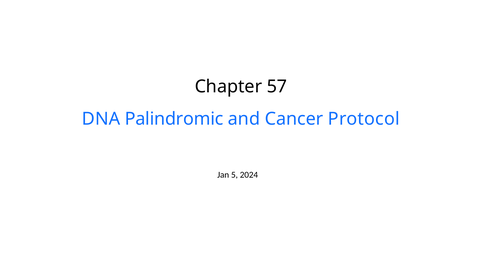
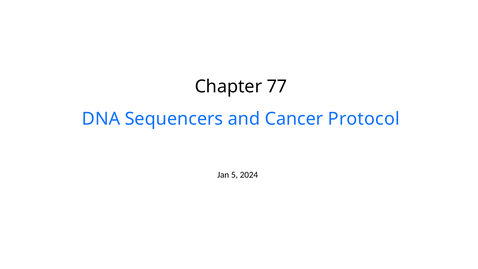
57: 57 -> 77
Palindromic: Palindromic -> Sequencers
